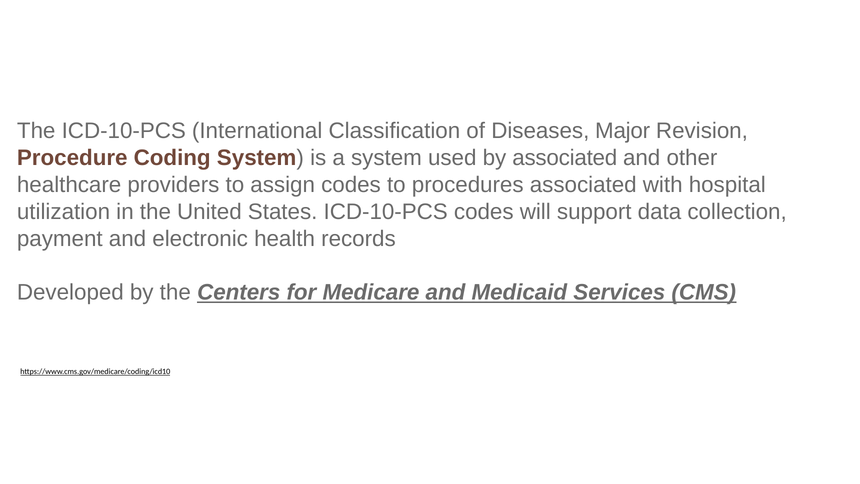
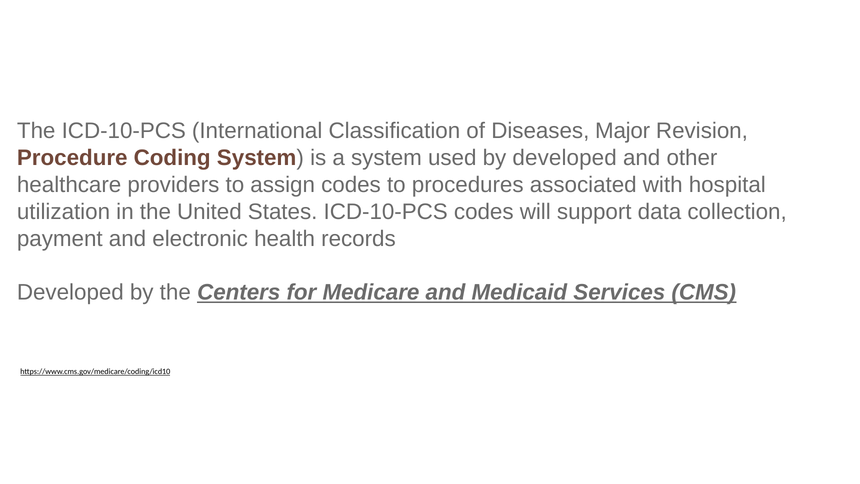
by associated: associated -> developed
